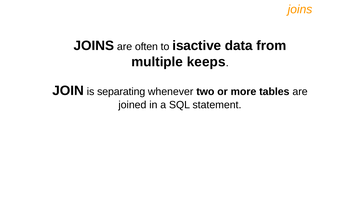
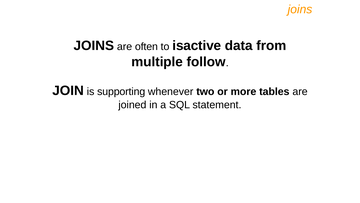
keeps: keeps -> follow
separating: separating -> supporting
